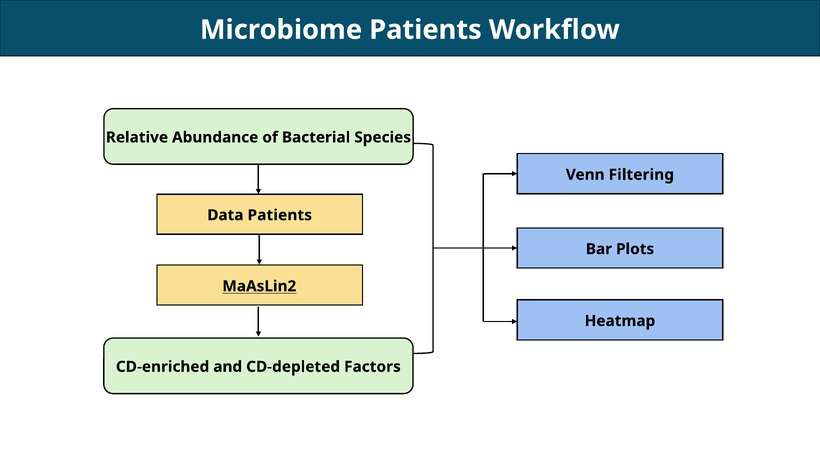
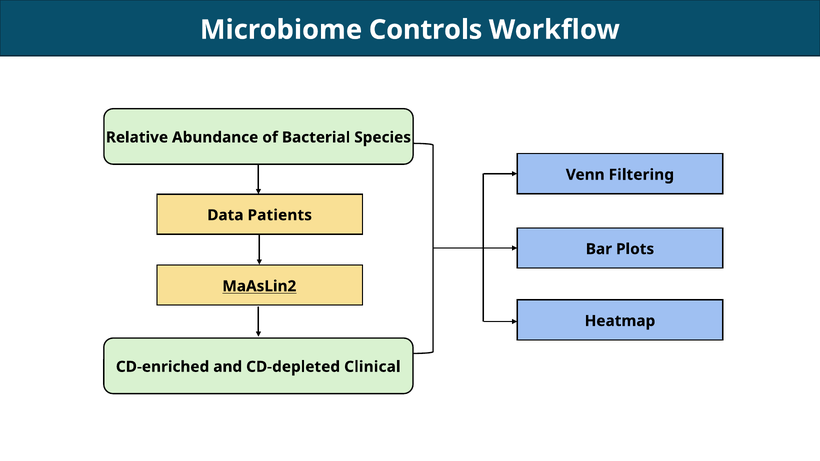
Microbiome Patients: Patients -> Controls
Factors: Factors -> Clinical
